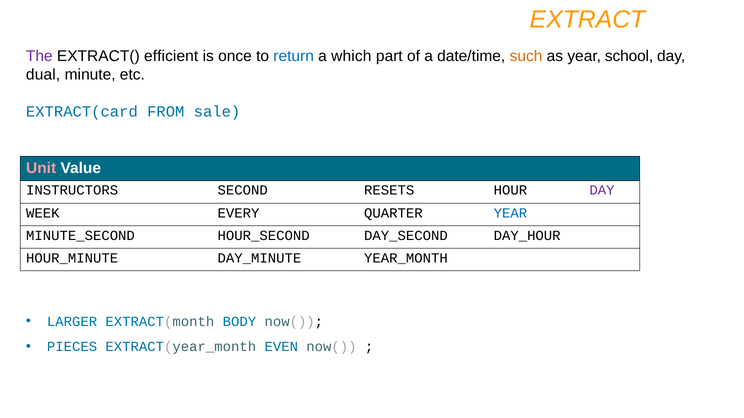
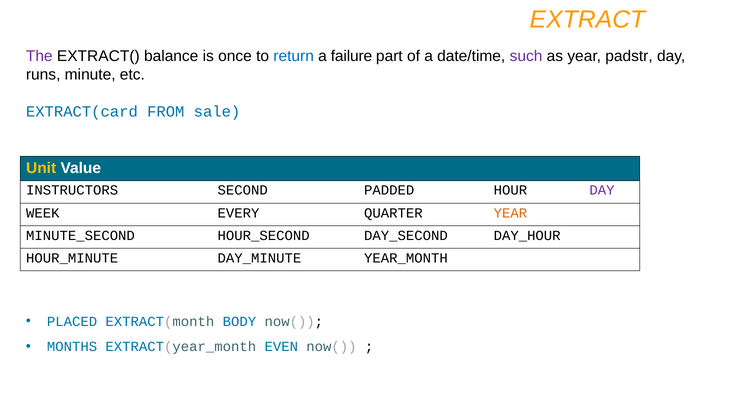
efficient: efficient -> balance
which: which -> failure
such colour: orange -> purple
school: school -> padstr
dual: dual -> runs
Unit colour: pink -> yellow
RESETS: RESETS -> PADDED
YEAR at (510, 213) colour: blue -> orange
LARGER: LARGER -> PLACED
PIECES: PIECES -> MONTHS
